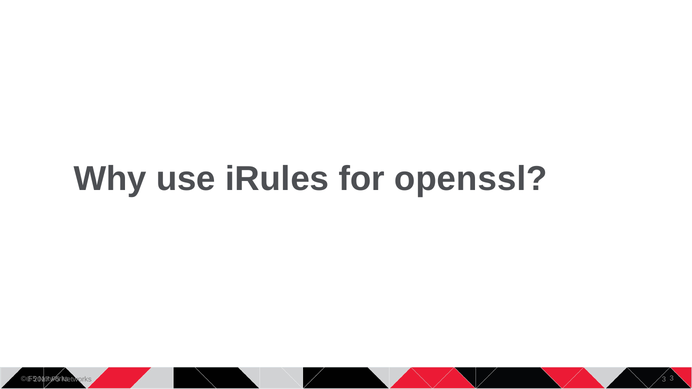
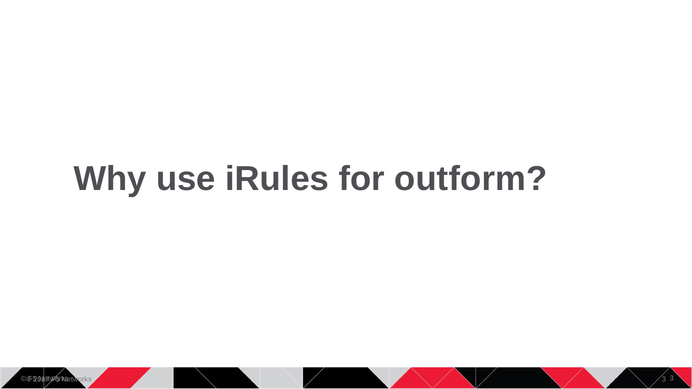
openssl: openssl -> outform
